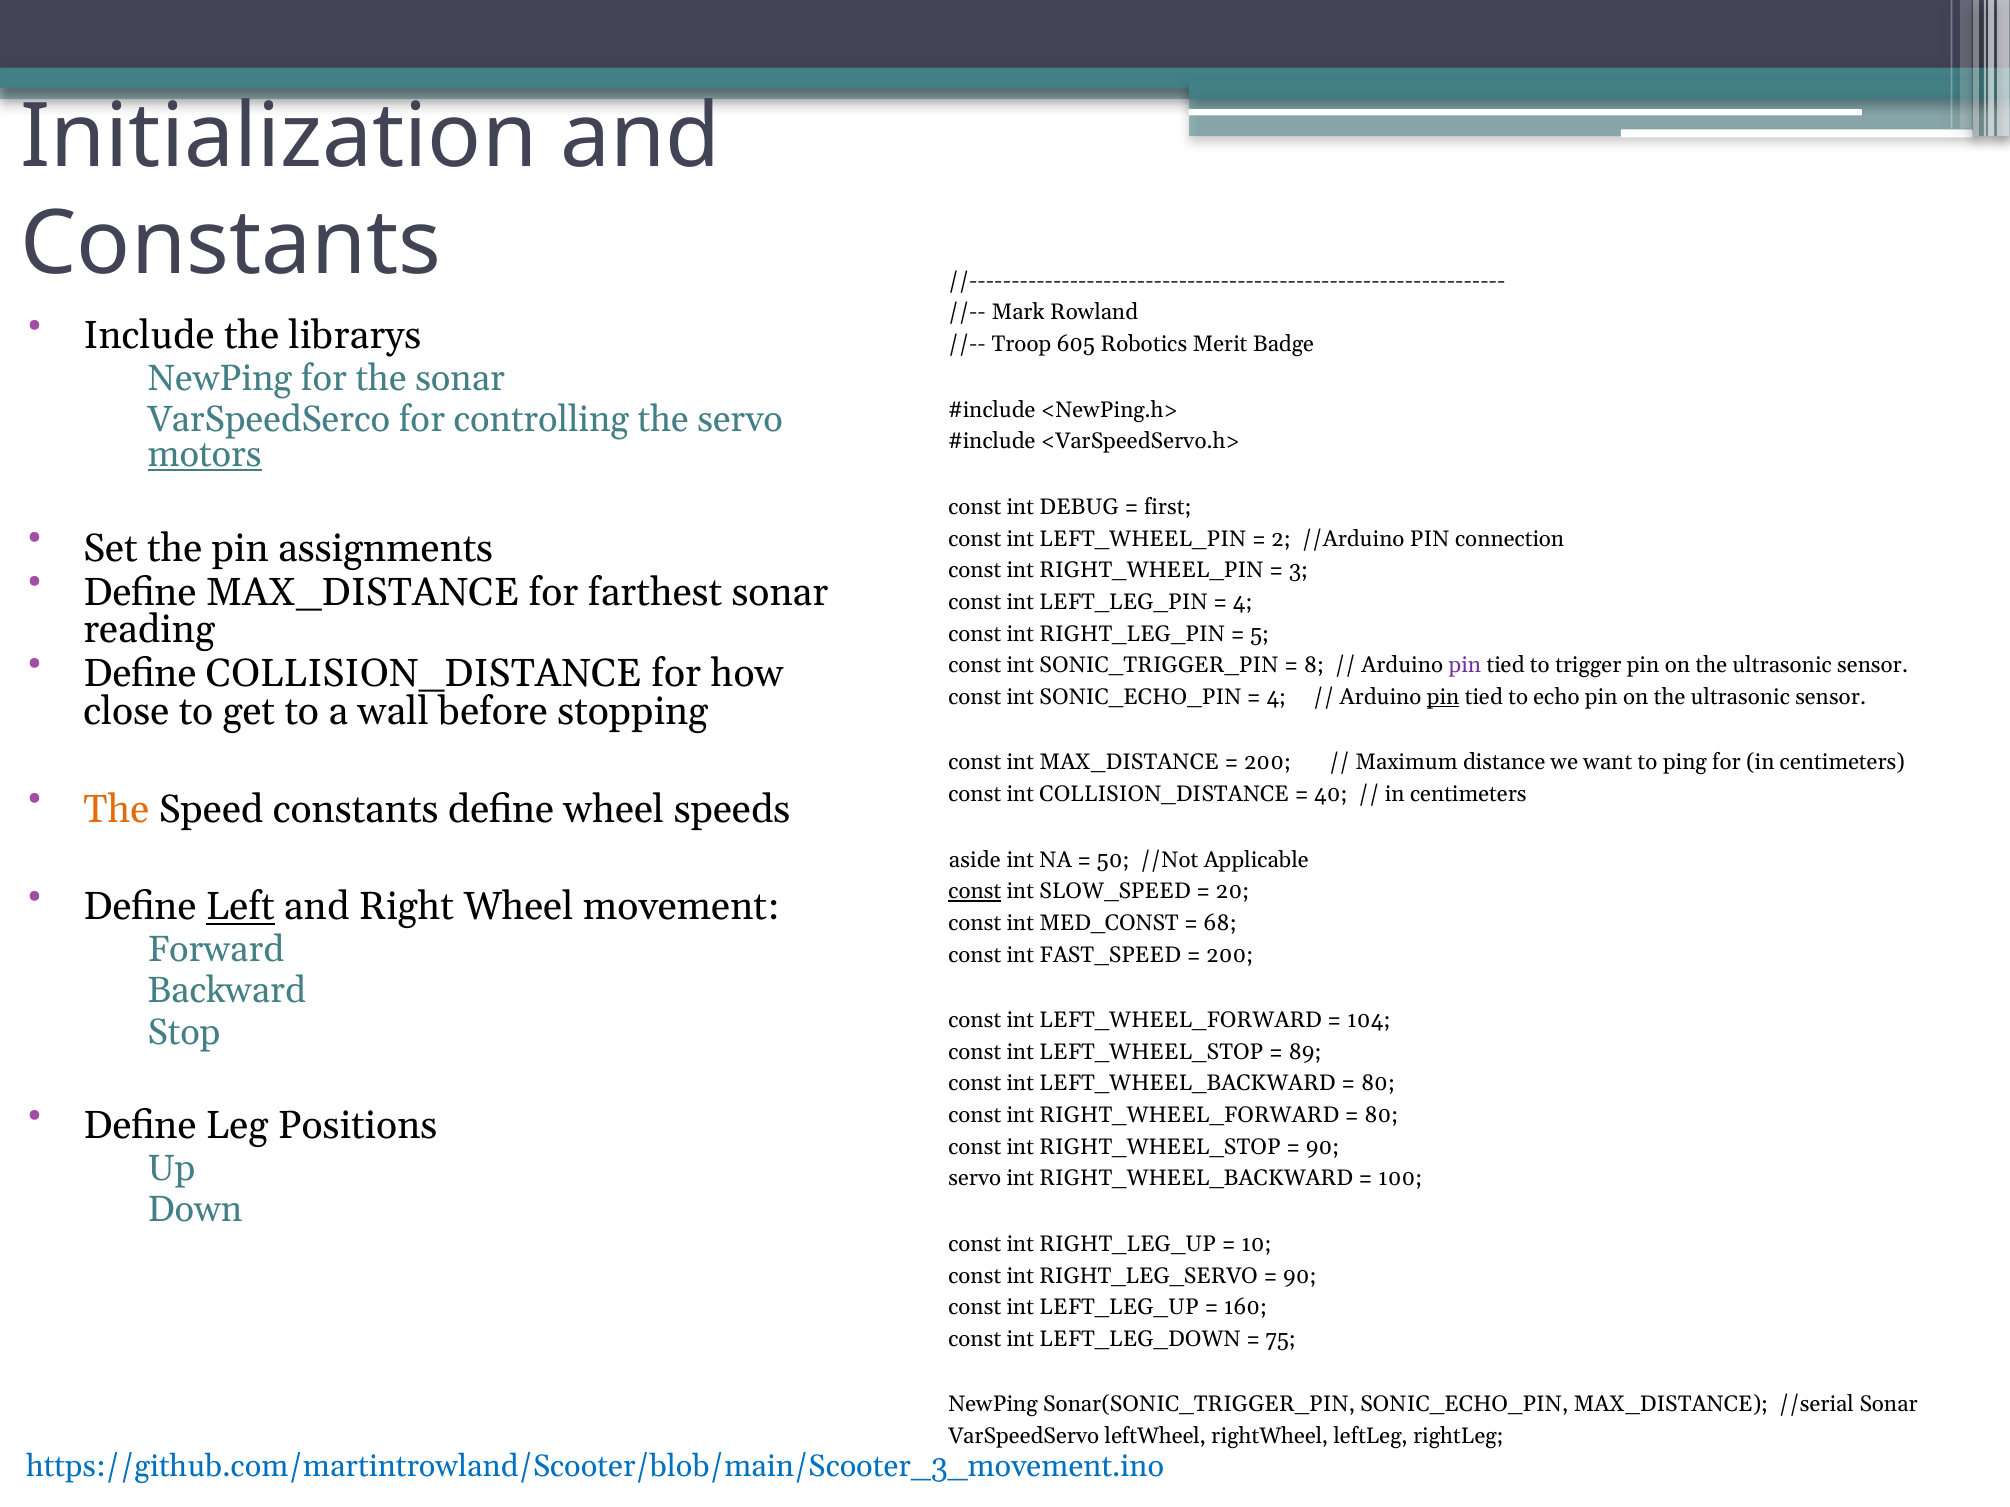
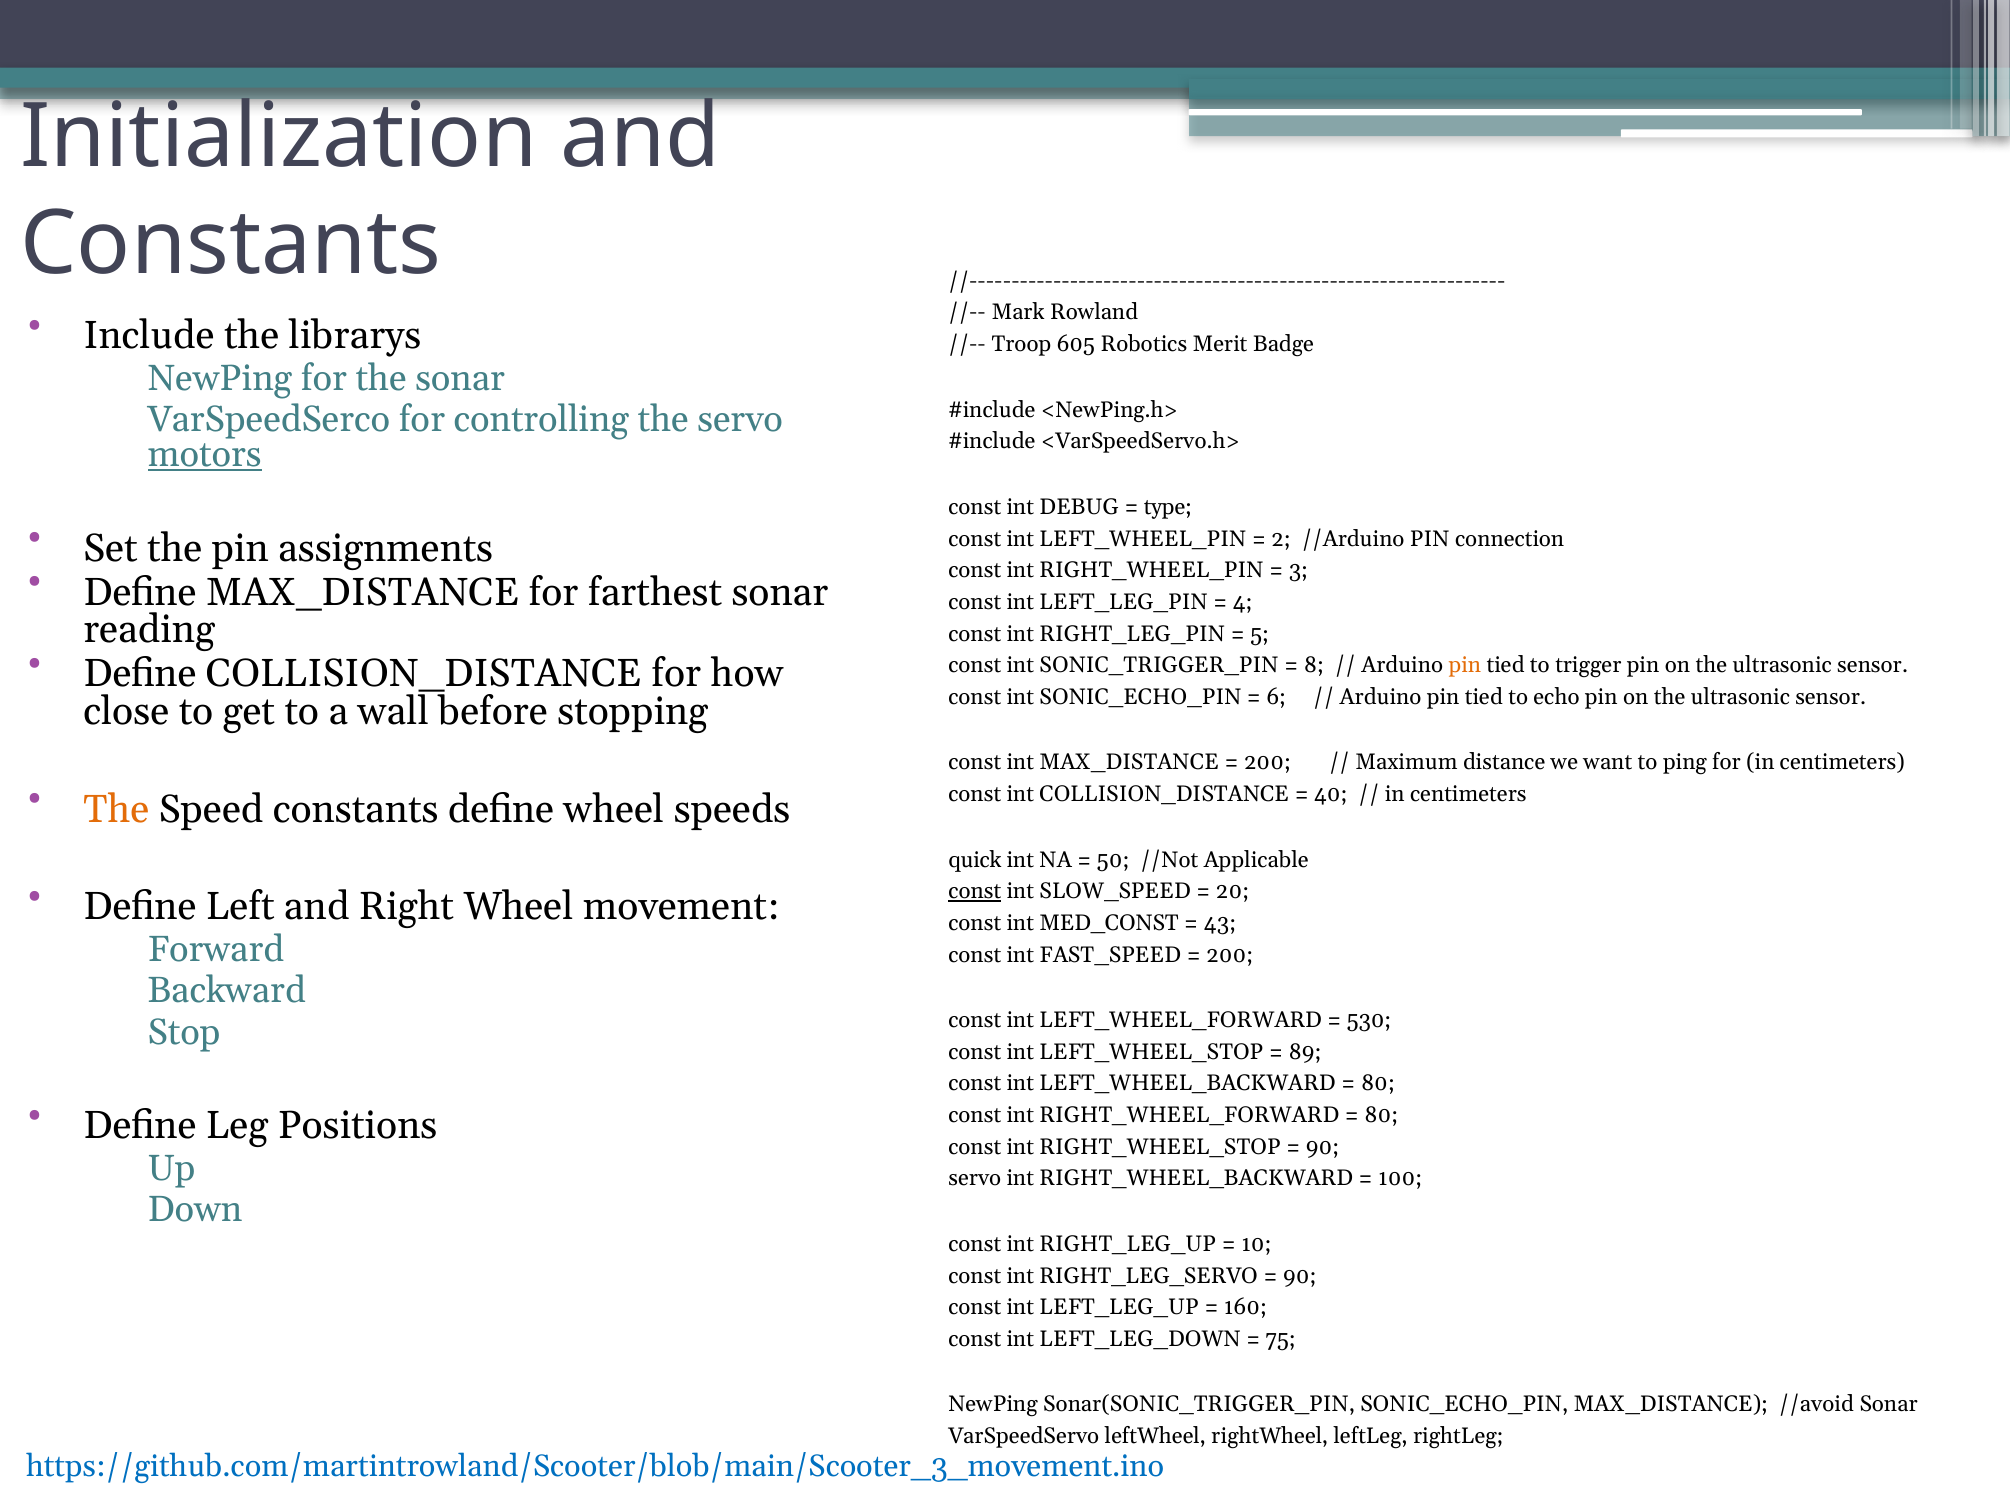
first: first -> type
pin at (1465, 665) colour: purple -> orange
4 at (1276, 697): 4 -> 6
pin at (1443, 697) underline: present -> none
aside: aside -> quick
Left underline: present -> none
68: 68 -> 43
104: 104 -> 530
//serial: //serial -> //avoid
